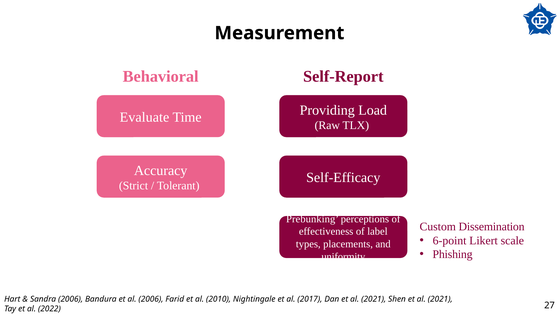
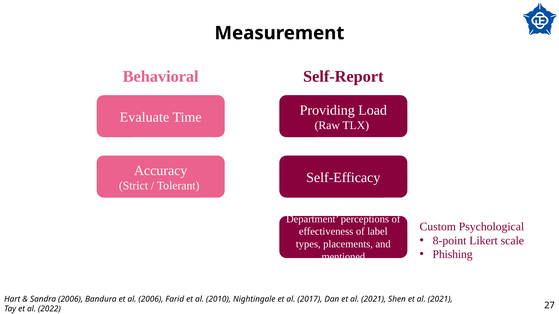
Prebunking: Prebunking -> Department
Dissemination: Dissemination -> Psychological
6-point: 6-point -> 8-point
uniformity: uniformity -> mentioned
